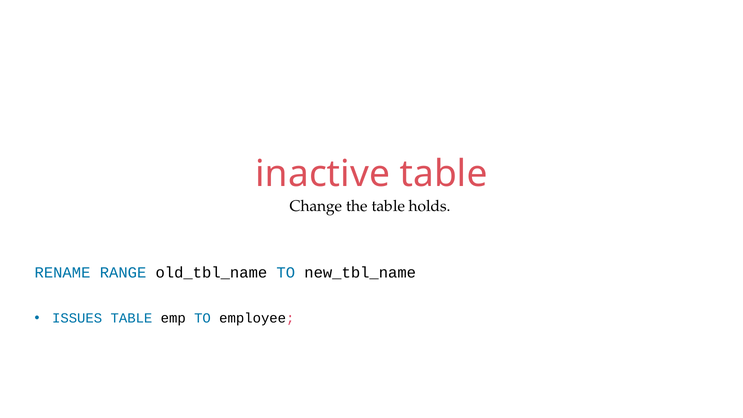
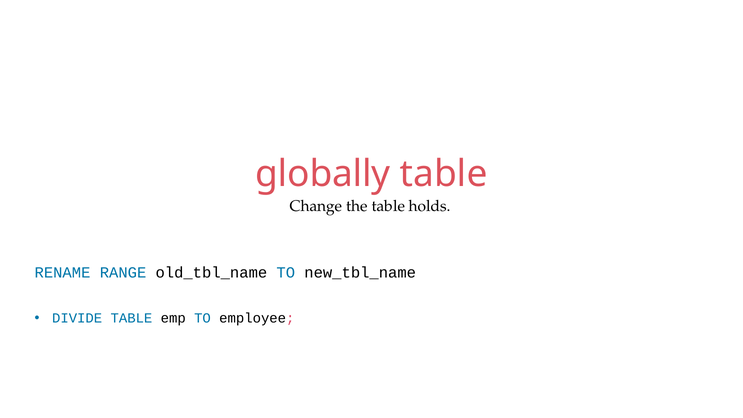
inactive: inactive -> globally
ISSUES: ISSUES -> DIVIDE
